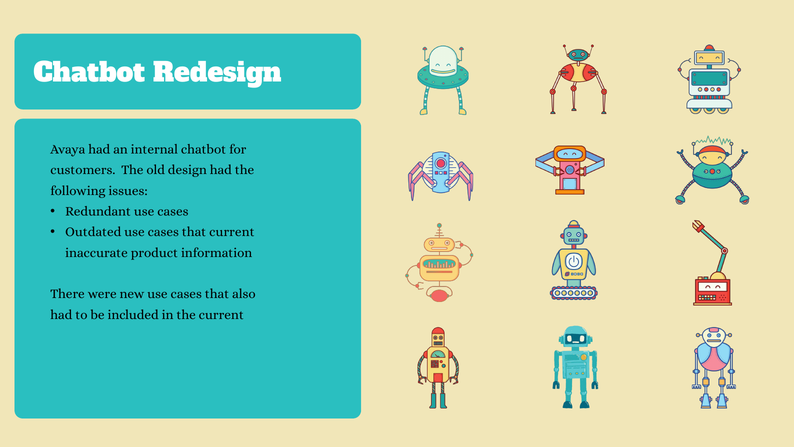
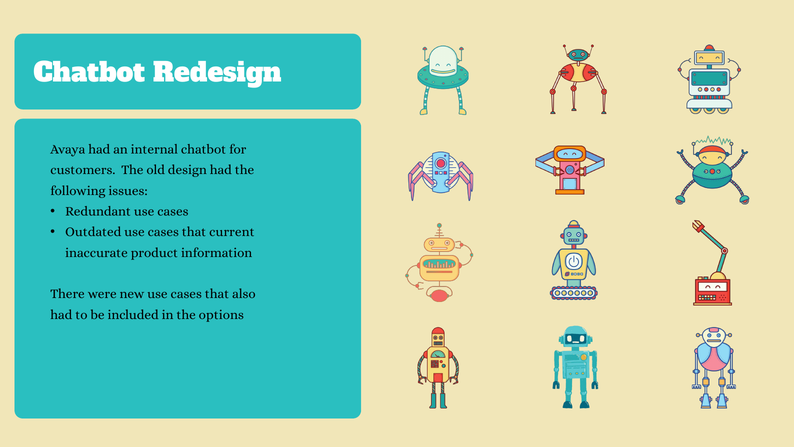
the current: current -> options
